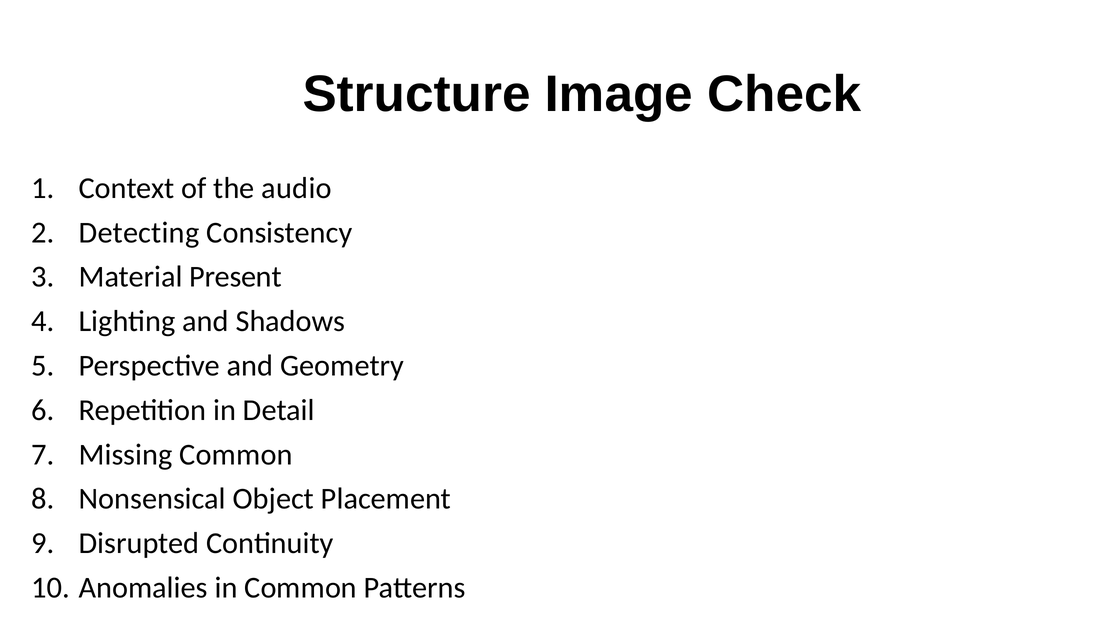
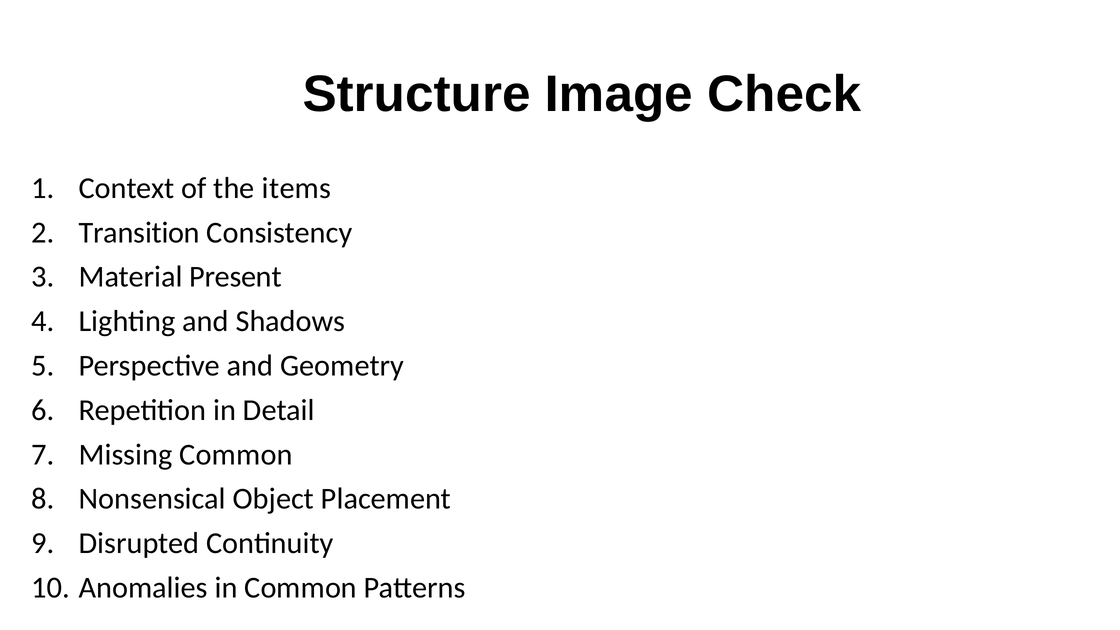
audio: audio -> items
Detecting: Detecting -> Transition
